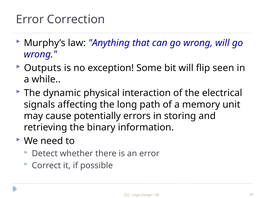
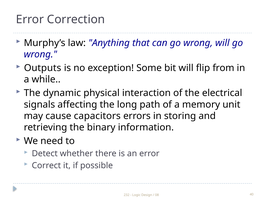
seen: seen -> from
potentially: potentially -> capacitors
